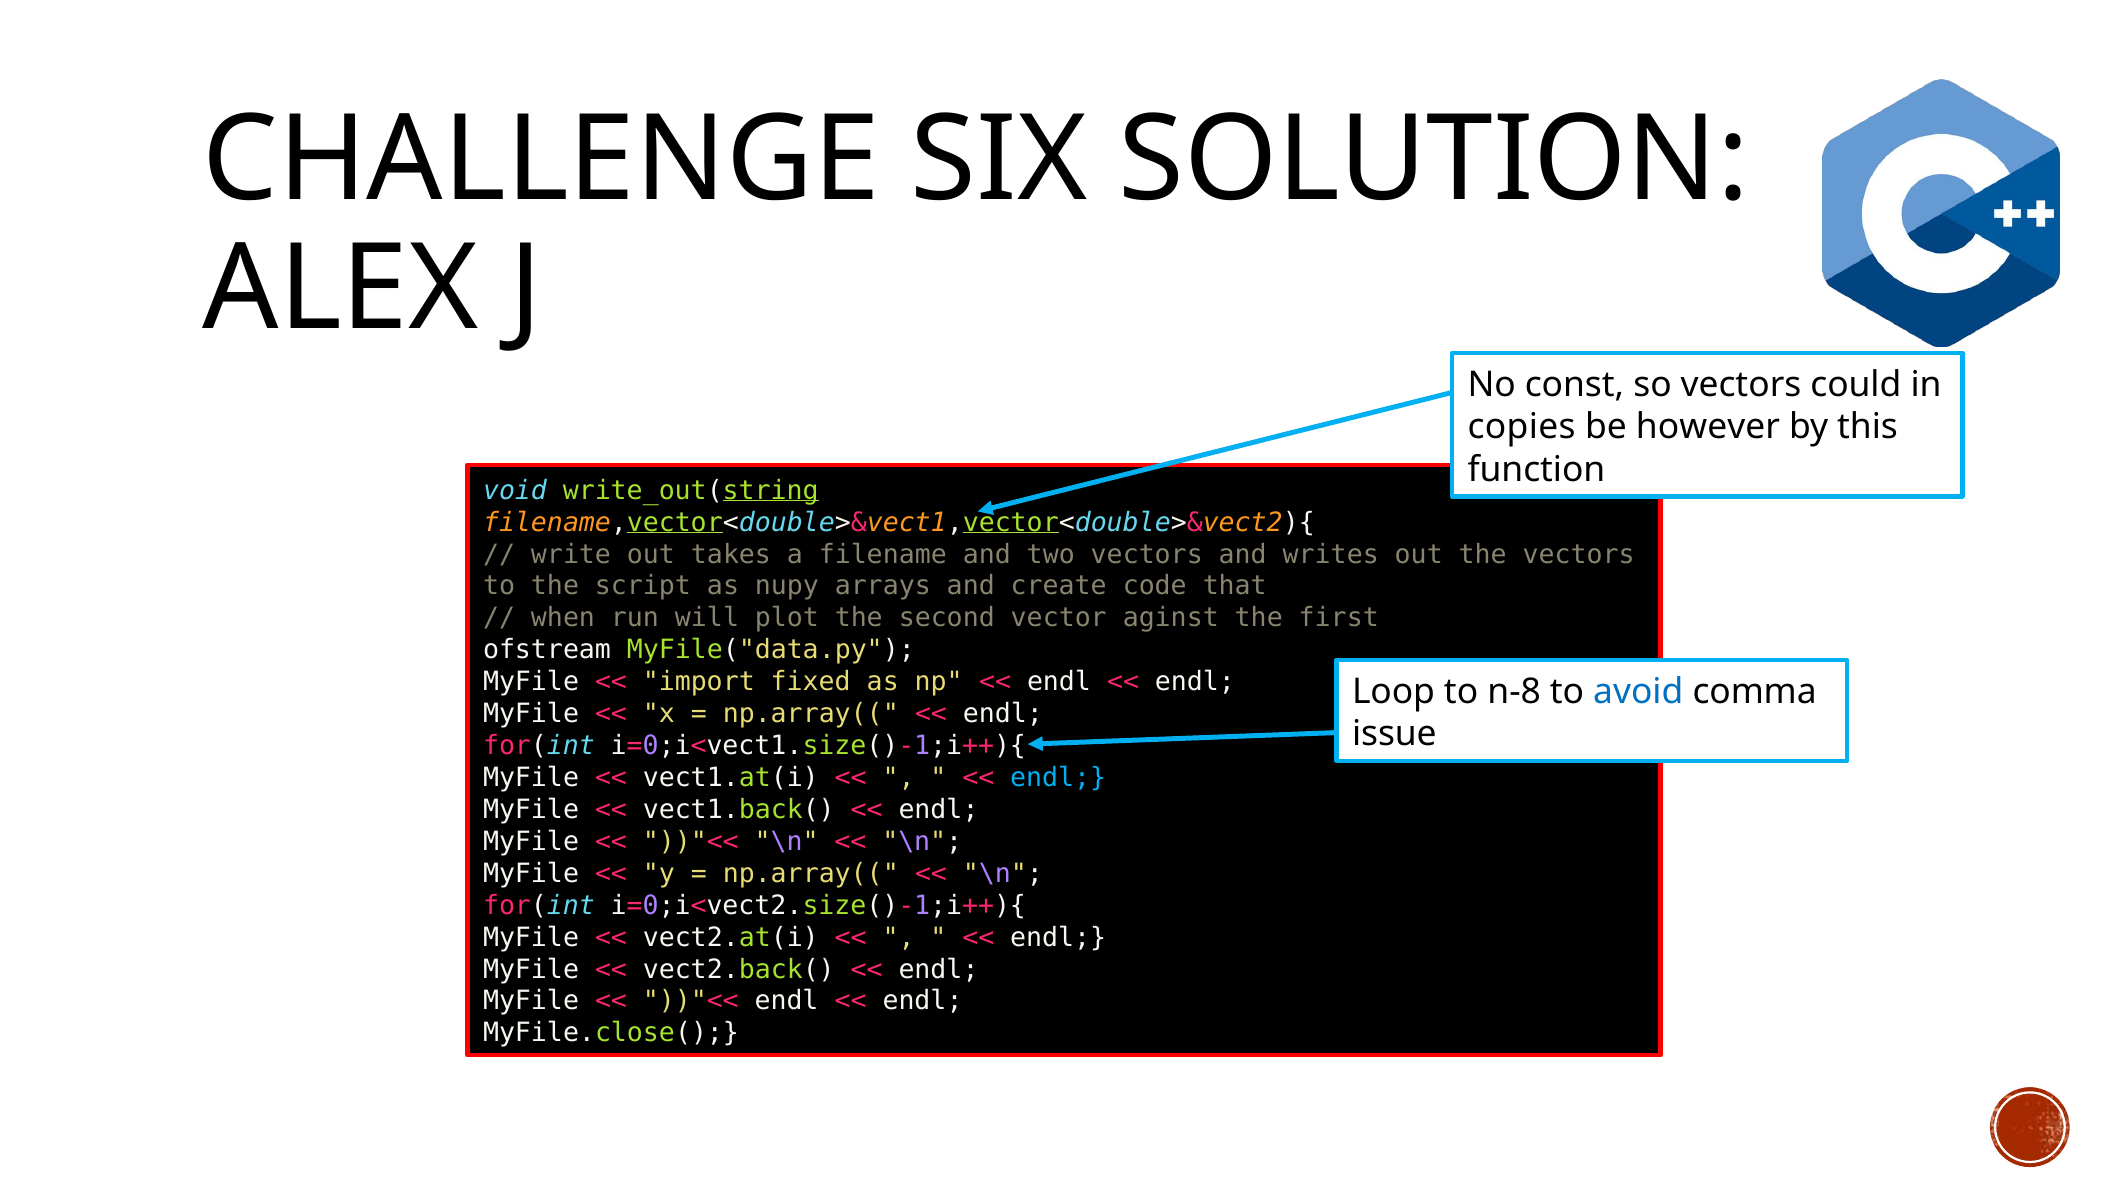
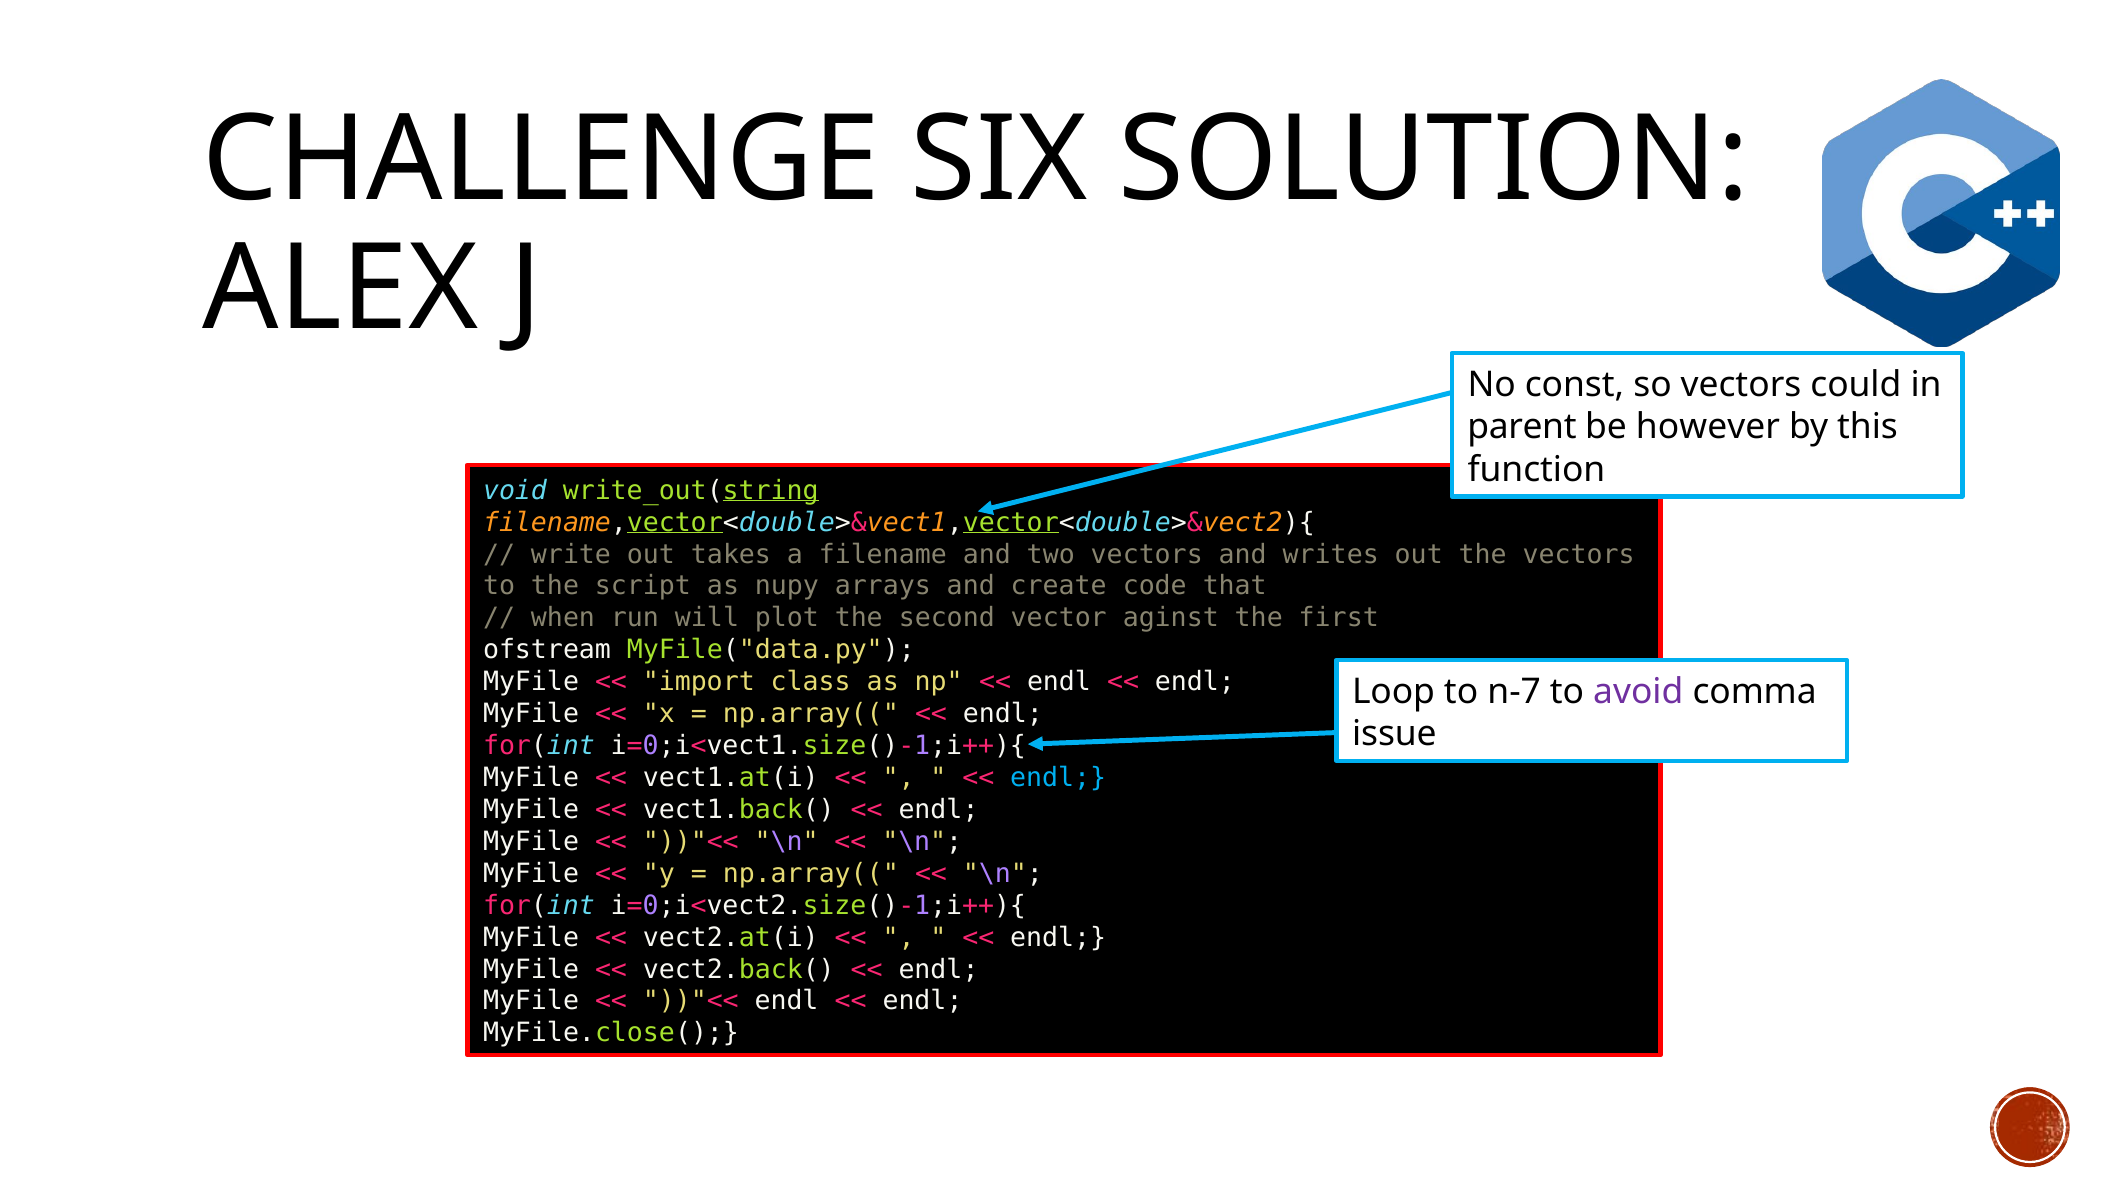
copies: copies -> parent
fixed: fixed -> class
n-8: n-8 -> n-7
avoid colour: blue -> purple
